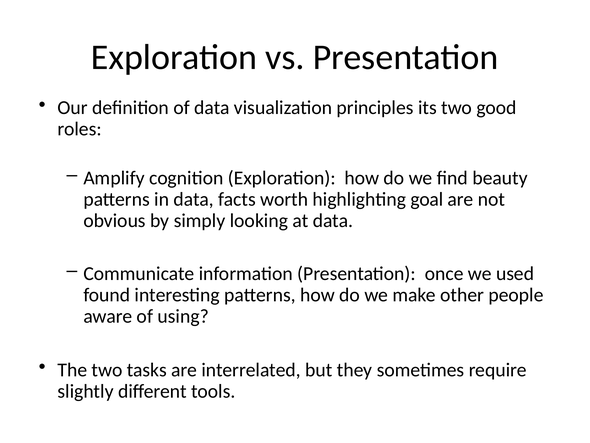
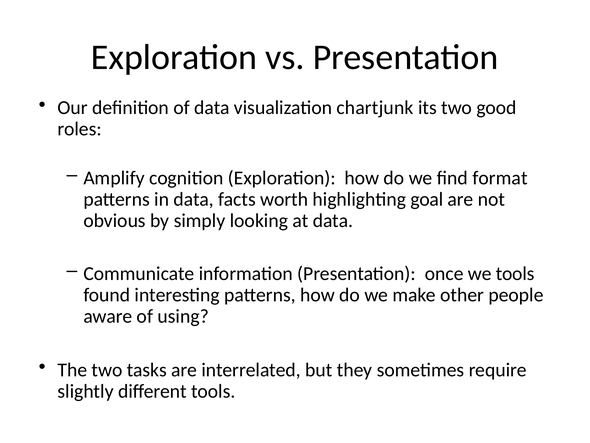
principles: principles -> chartjunk
beauty: beauty -> format
we used: used -> tools
